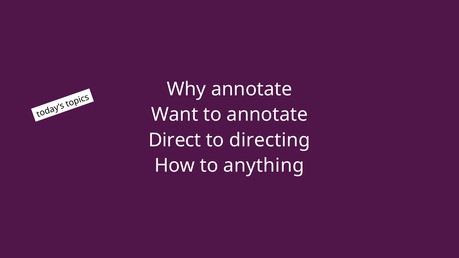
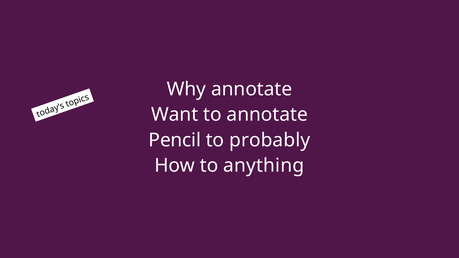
Direct: Direct -> Pencil
directing: directing -> probably
